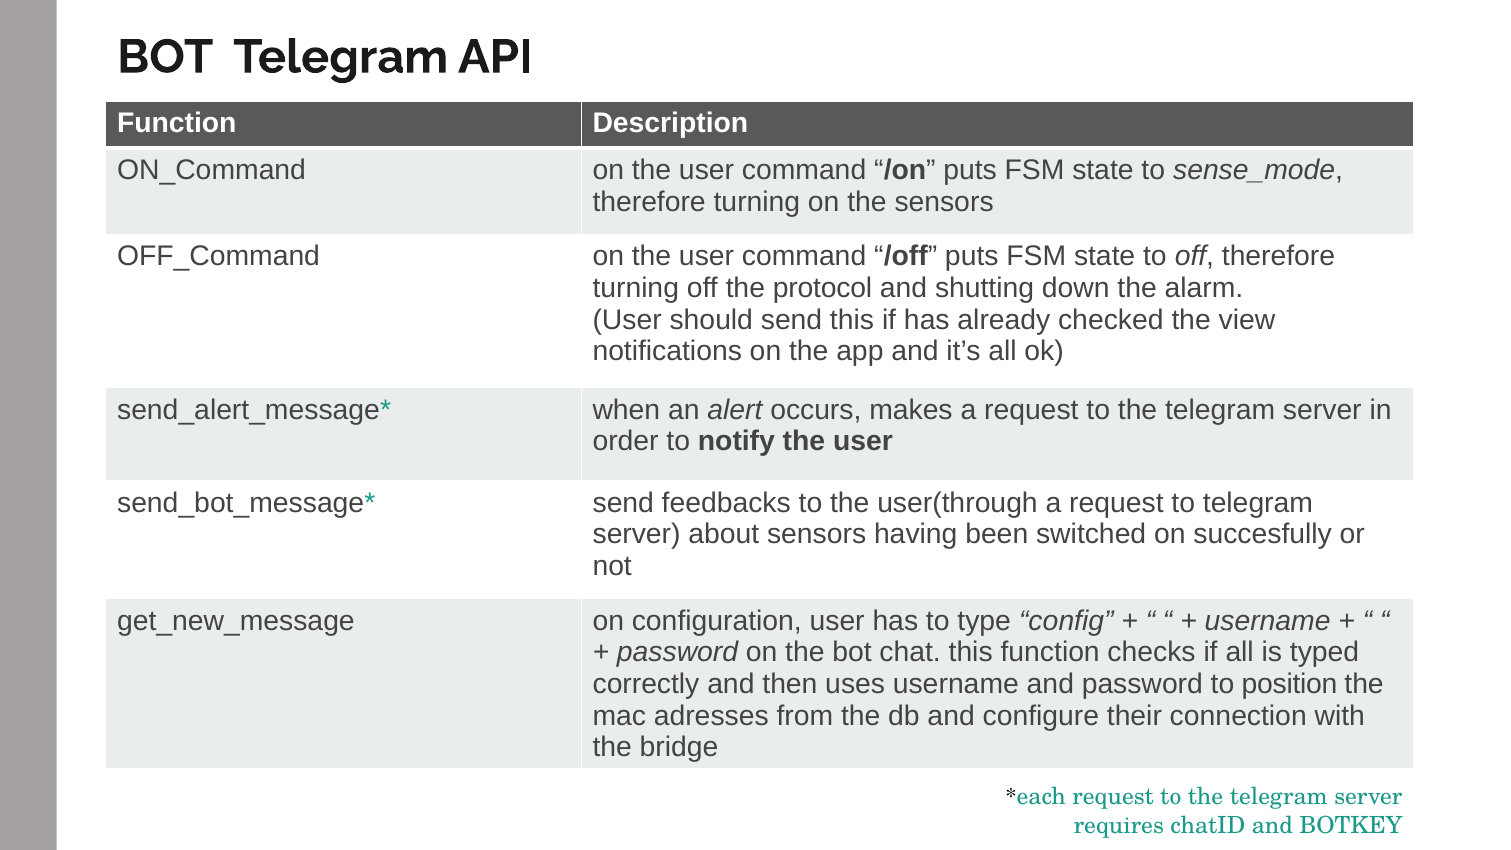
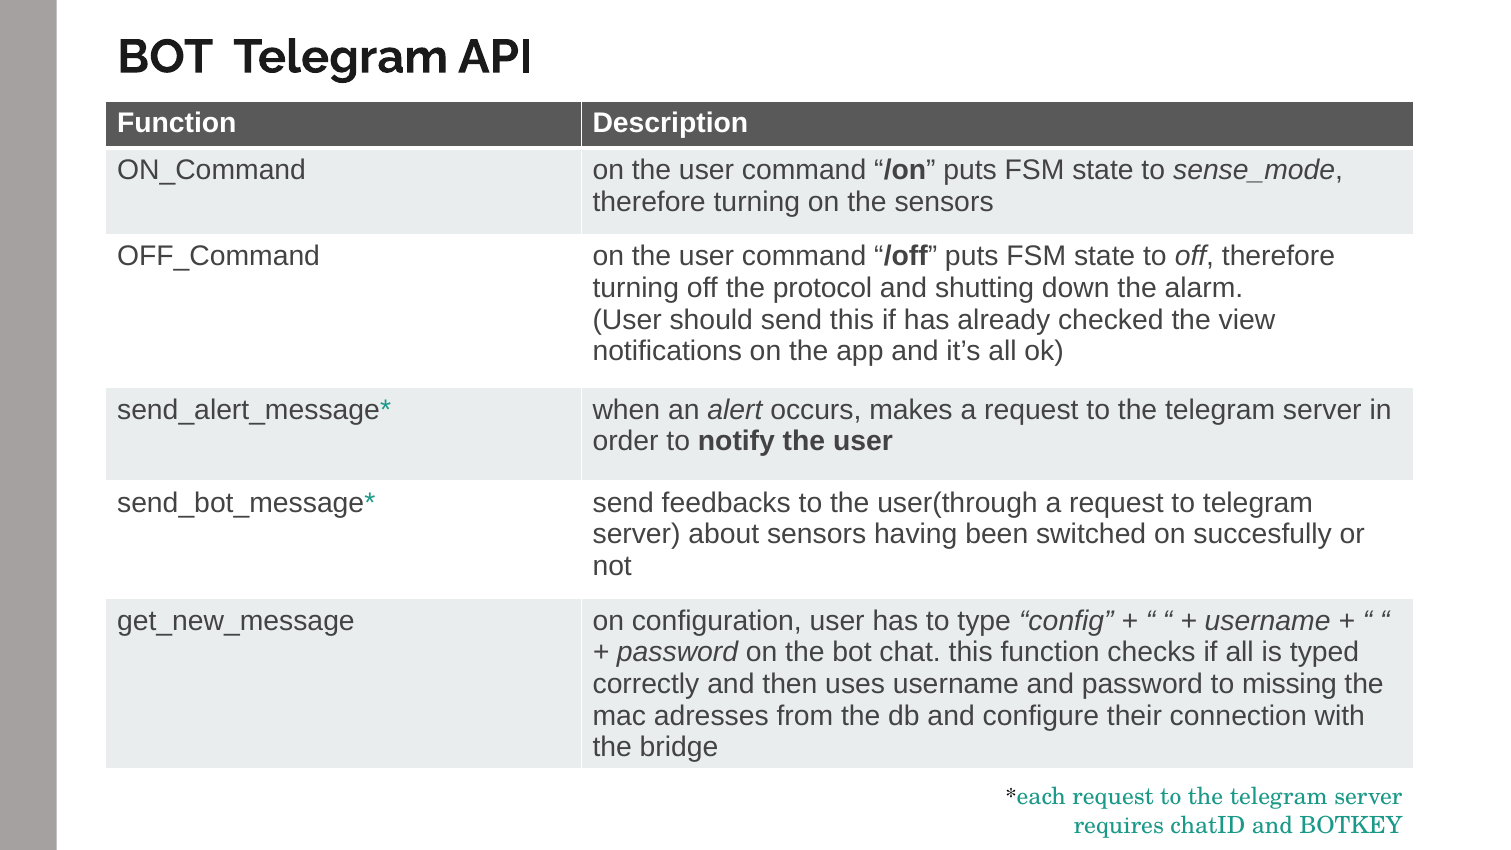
position: position -> missing
